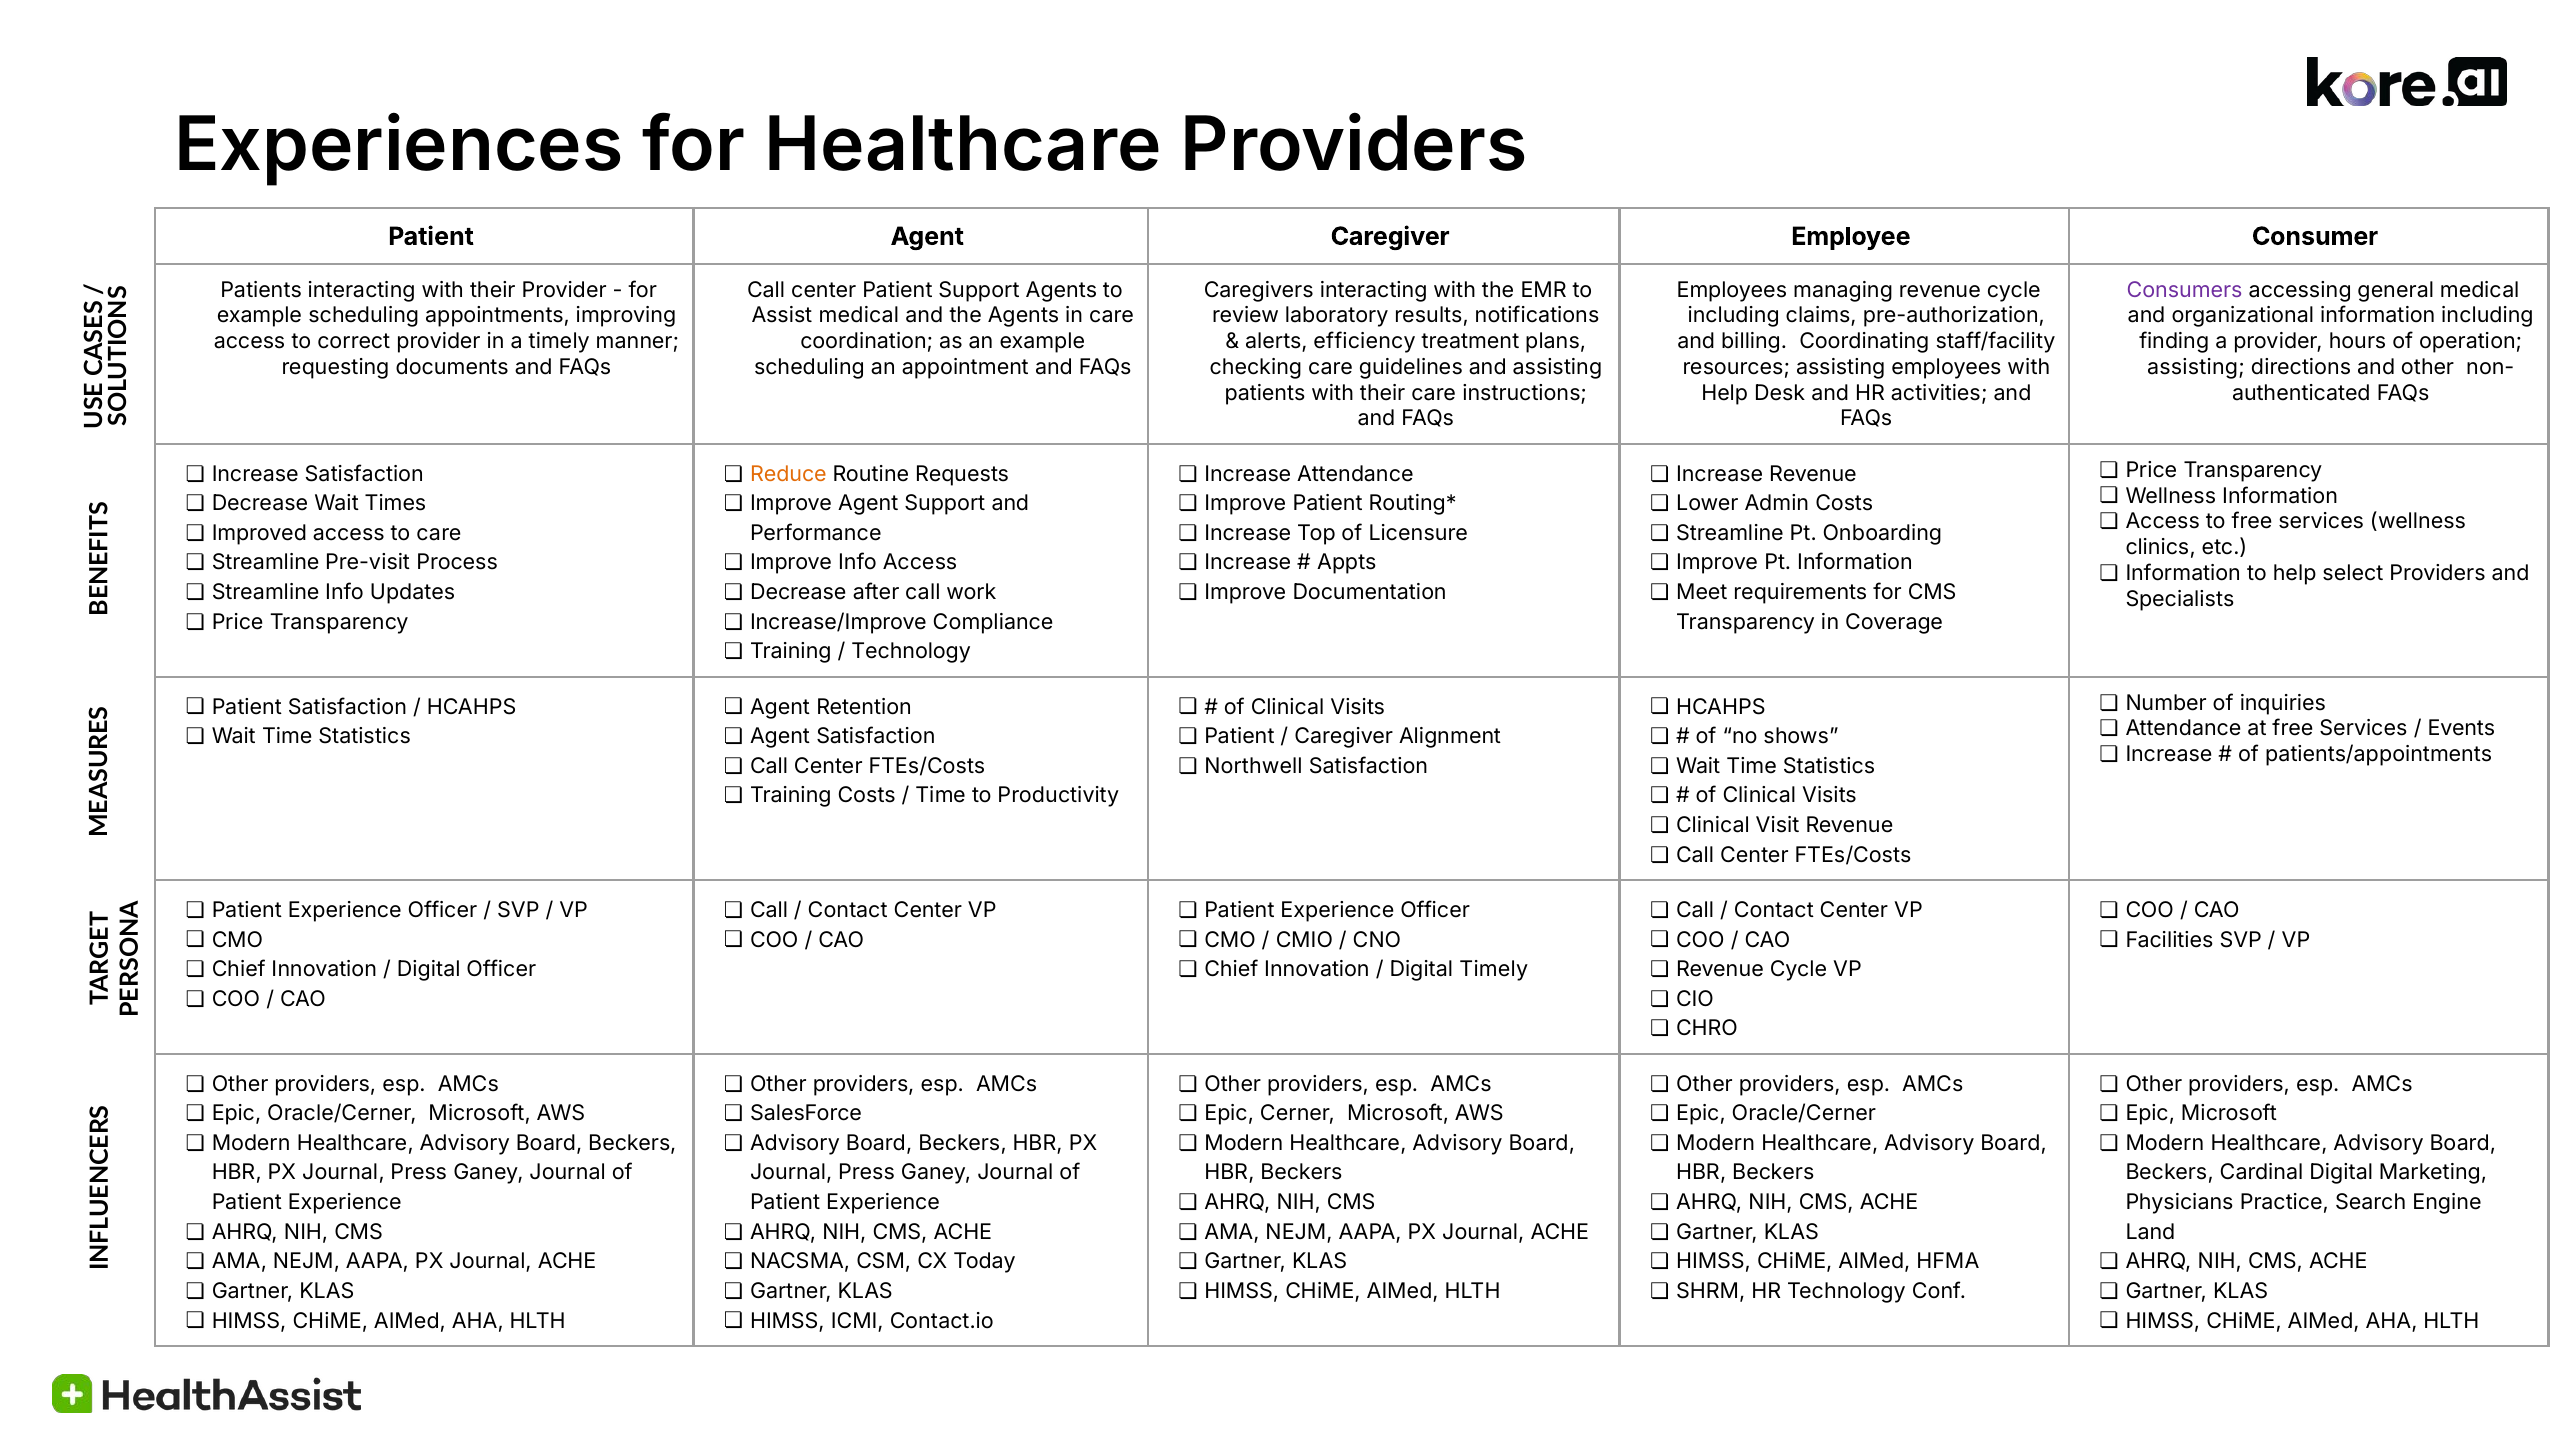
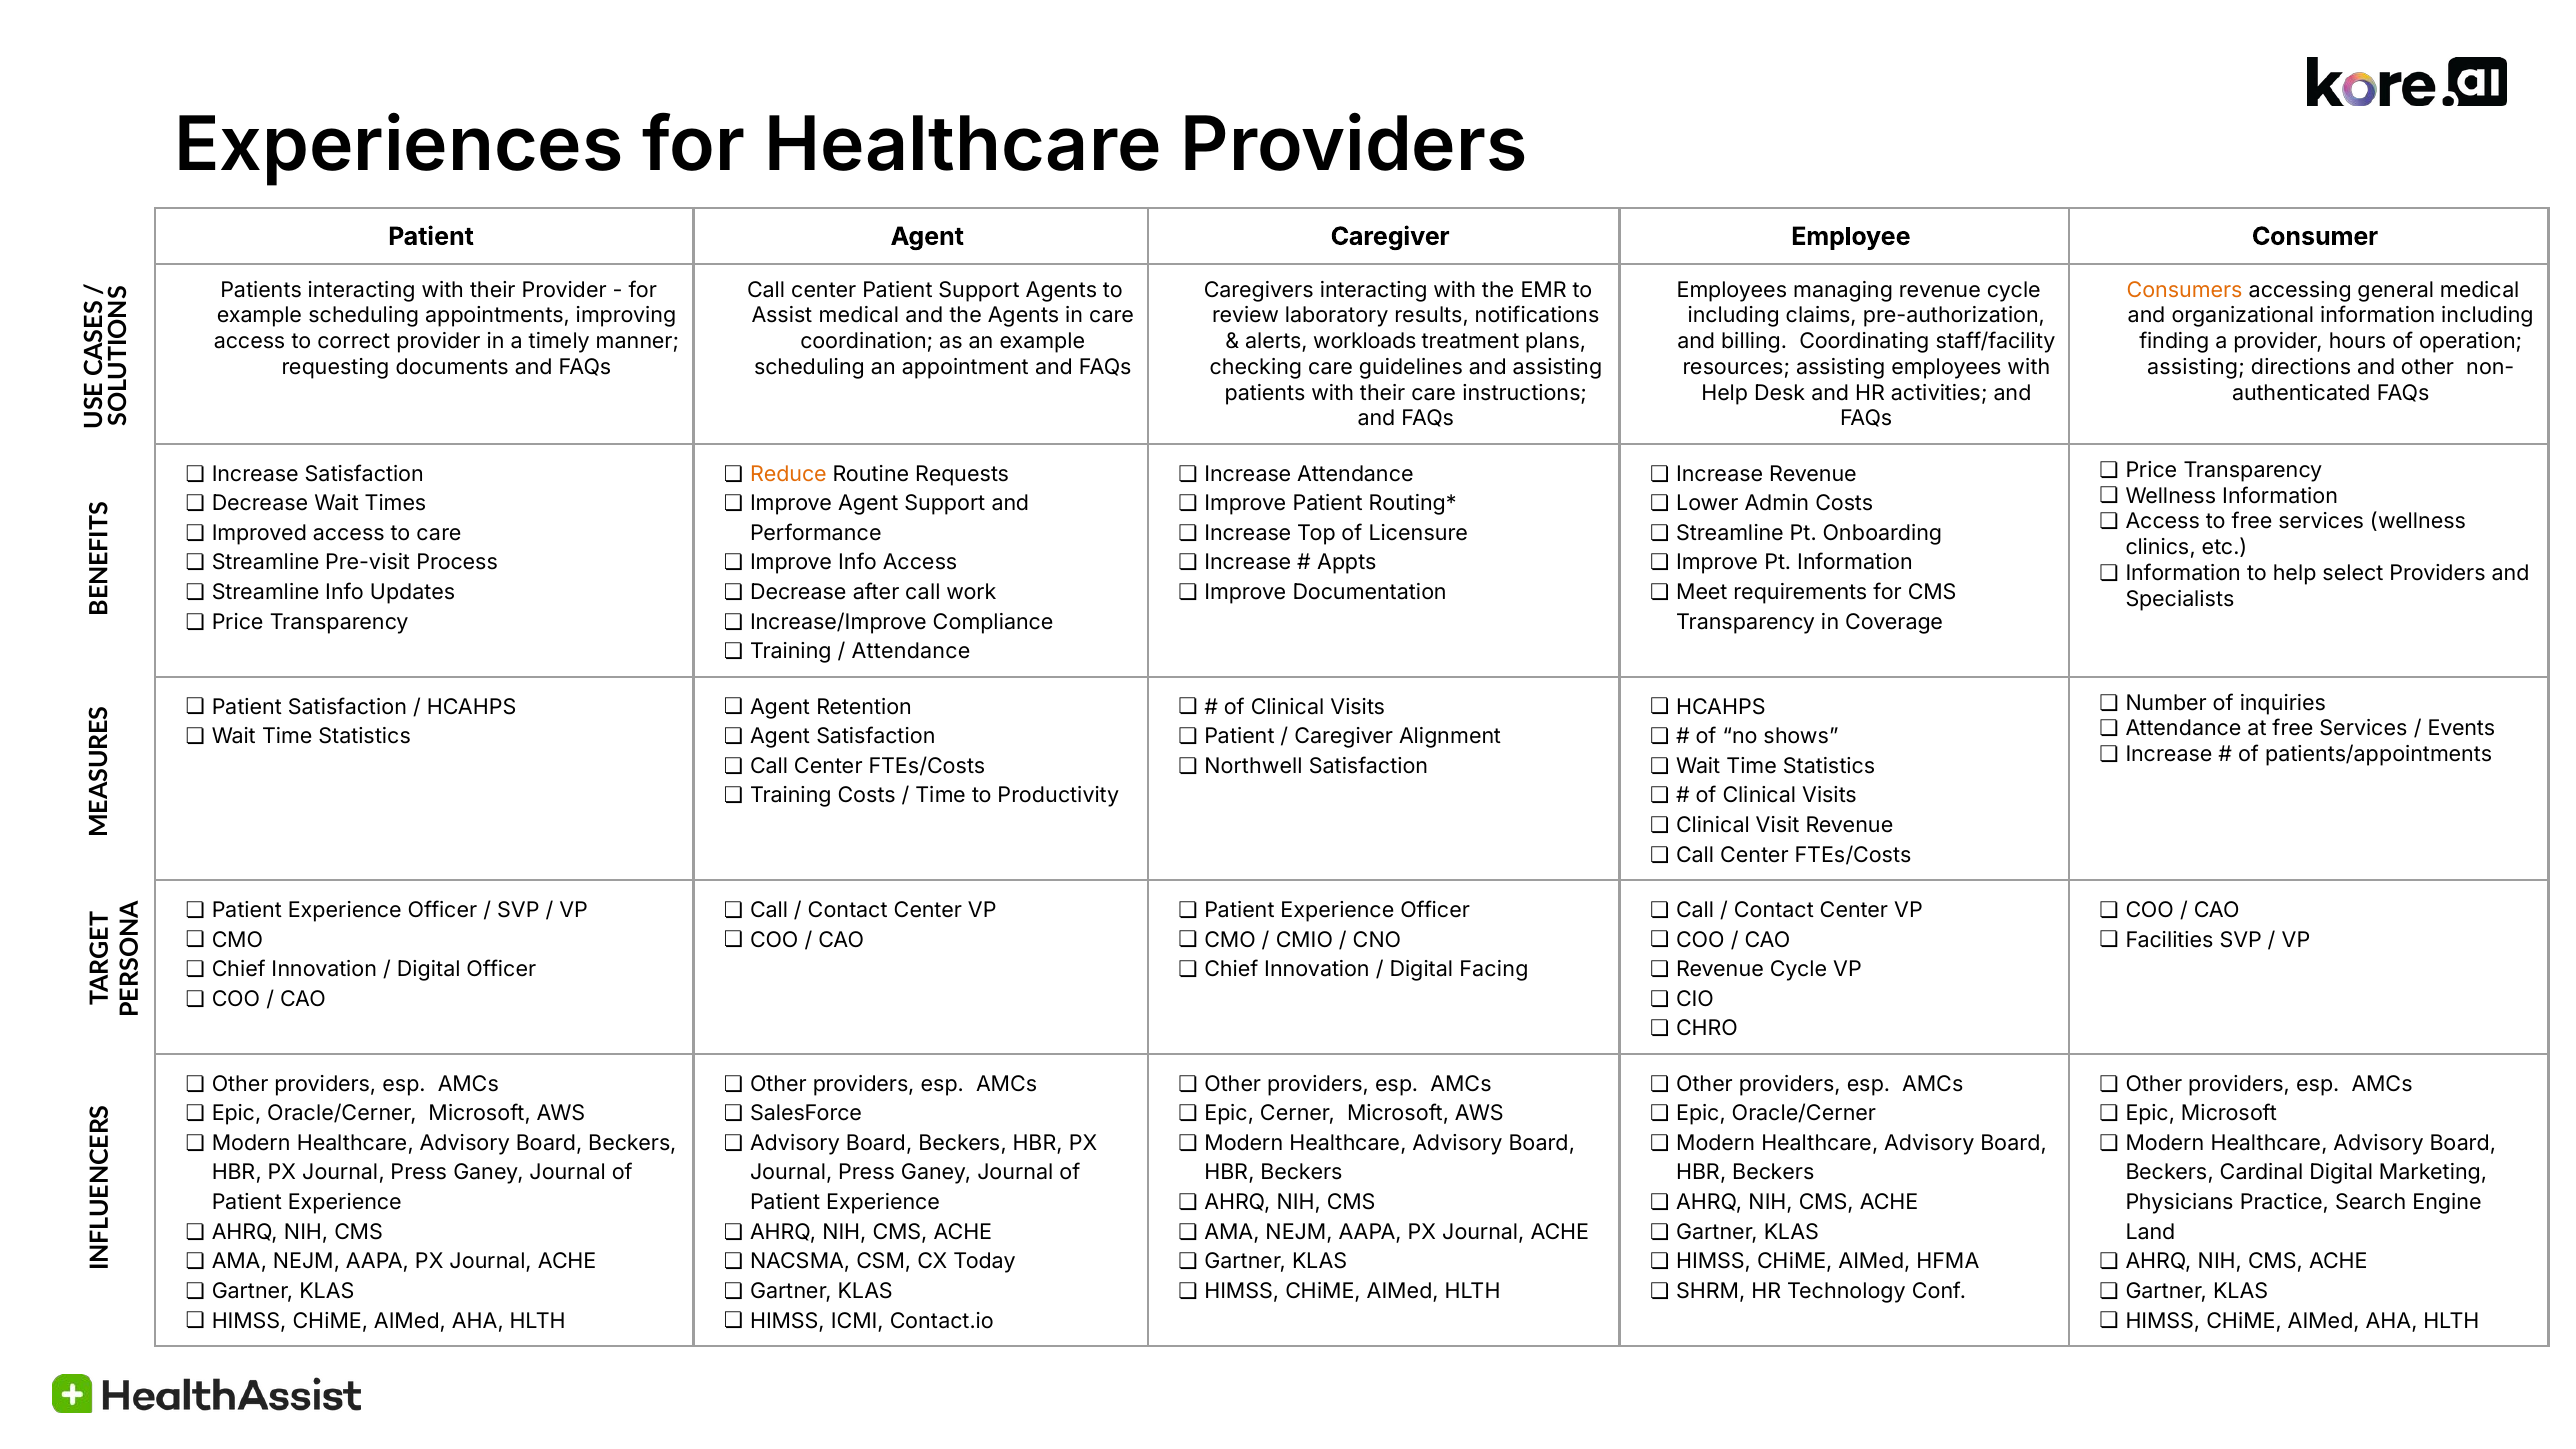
Consumers colour: purple -> orange
efficiency: efficiency -> workloads
Technology at (911, 652): Technology -> Attendance
Digital Timely: Timely -> Facing
